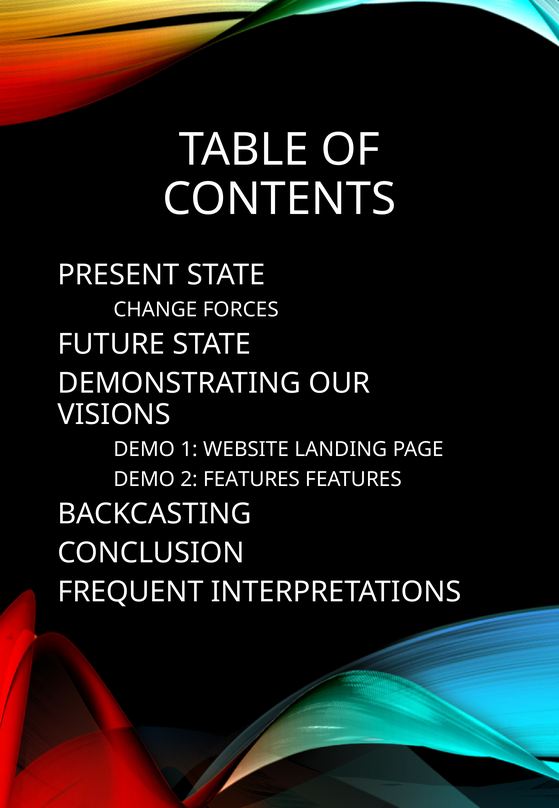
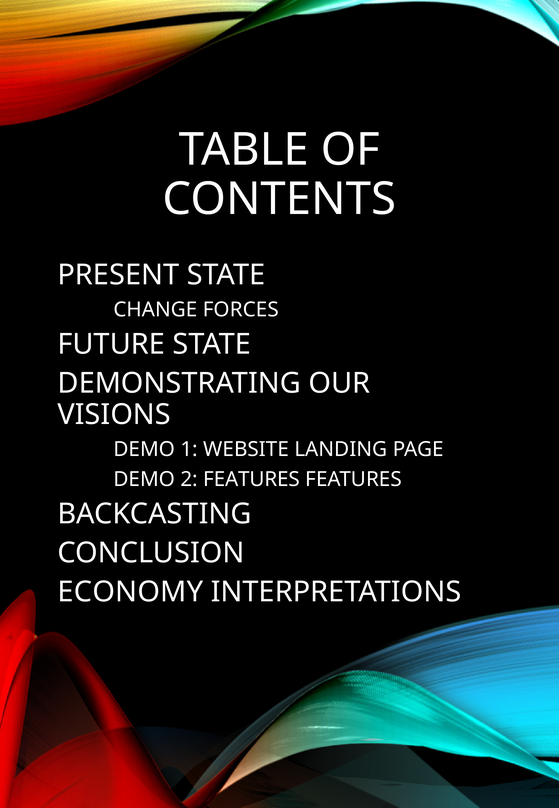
FREQUENT: FREQUENT -> ECONOMY
